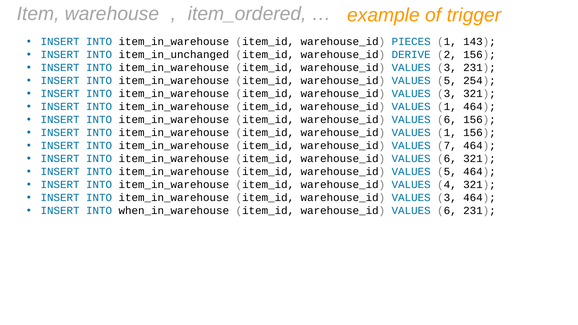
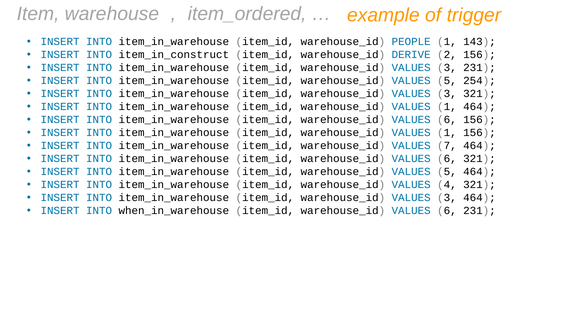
PIECES: PIECES -> PEOPLE
item_in_unchanged: item_in_unchanged -> item_in_construct
